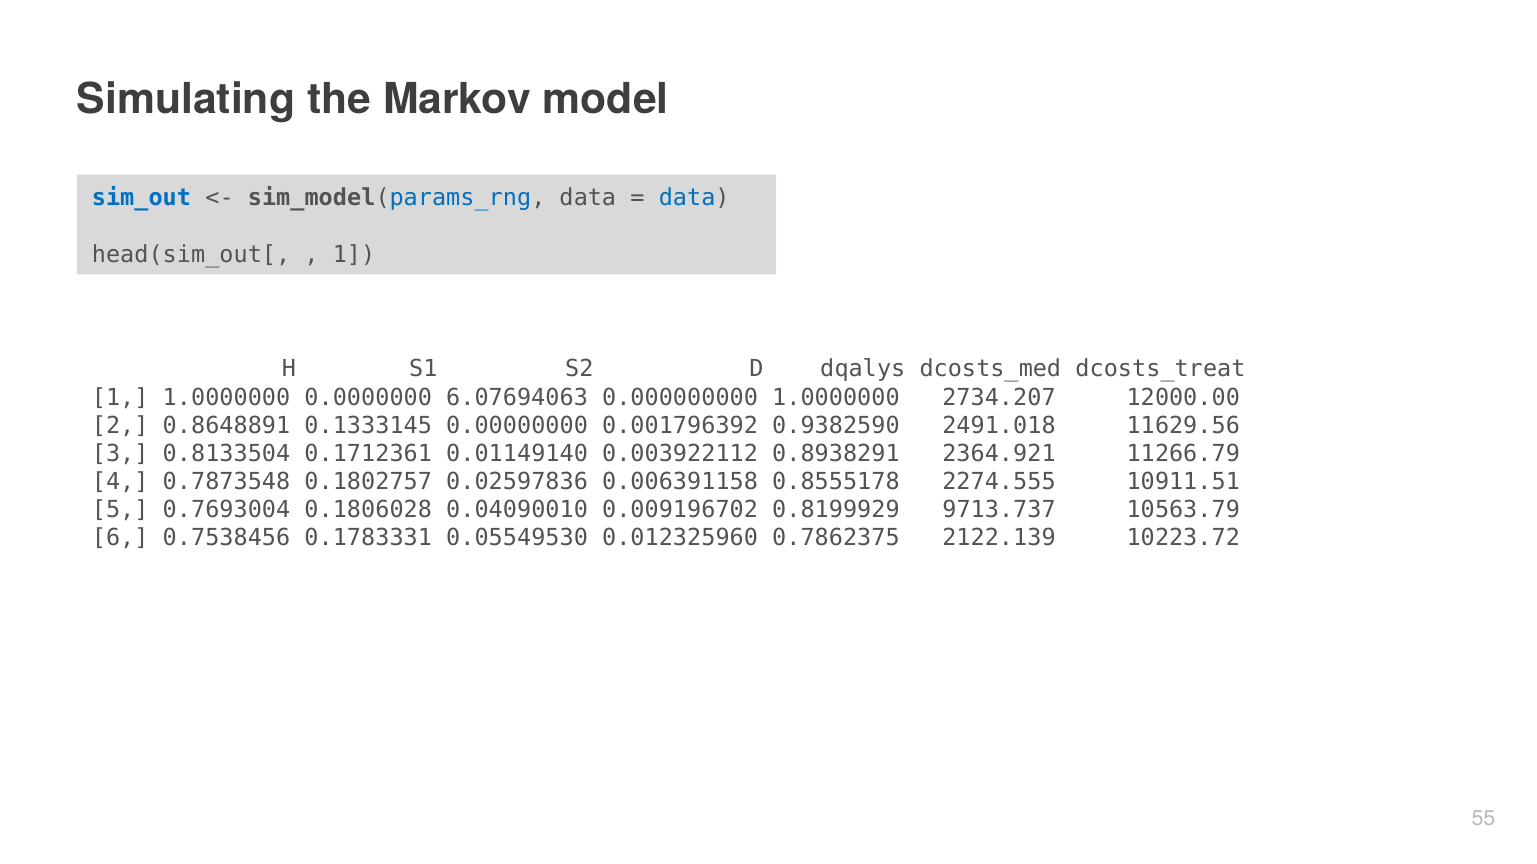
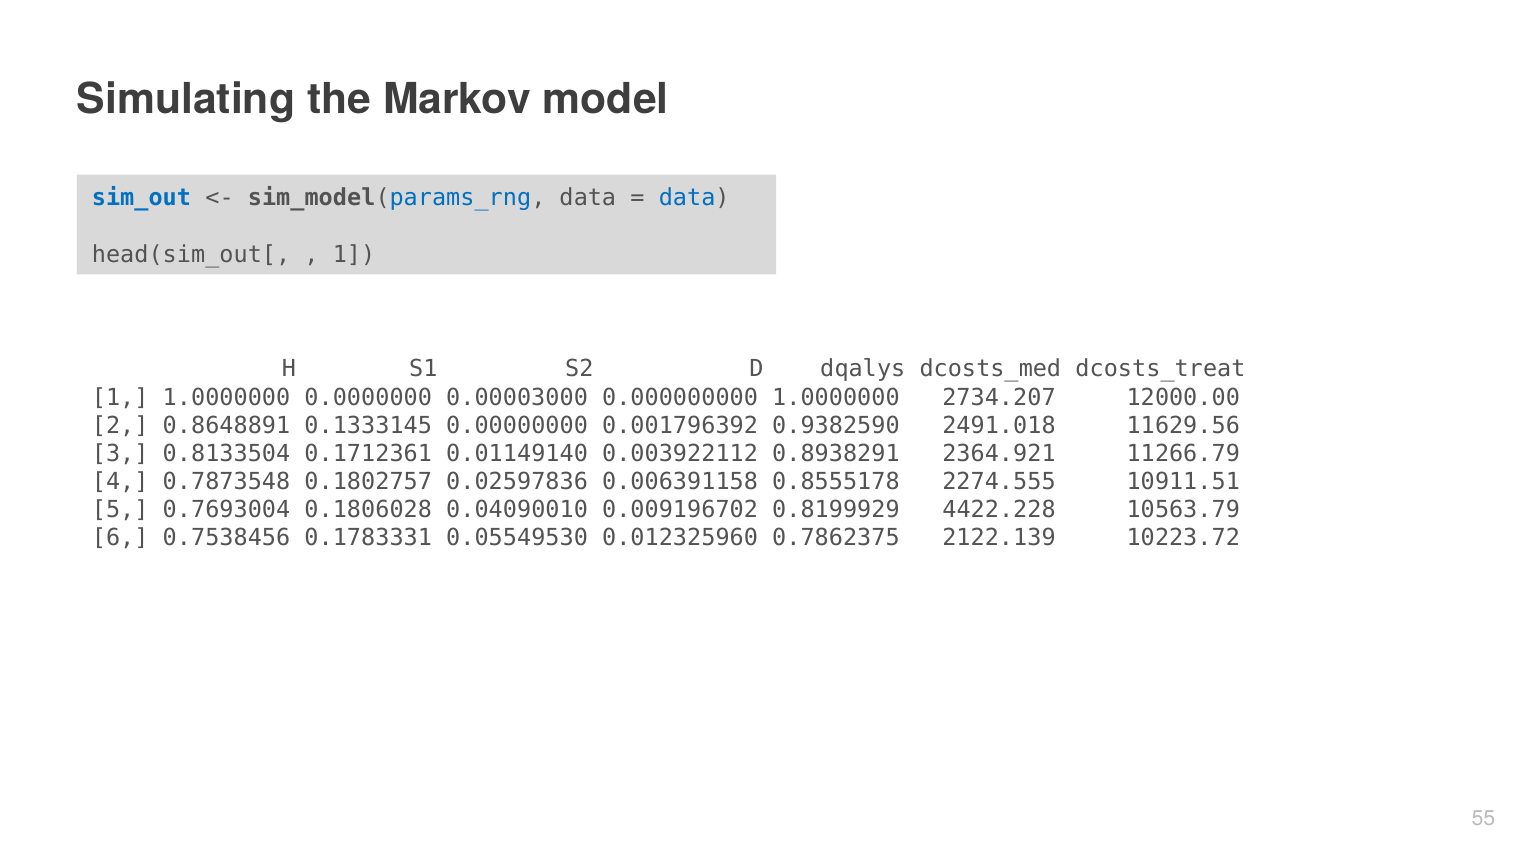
6.07694063: 6.07694063 -> 0.00003000
9713.737: 9713.737 -> 4422.228
